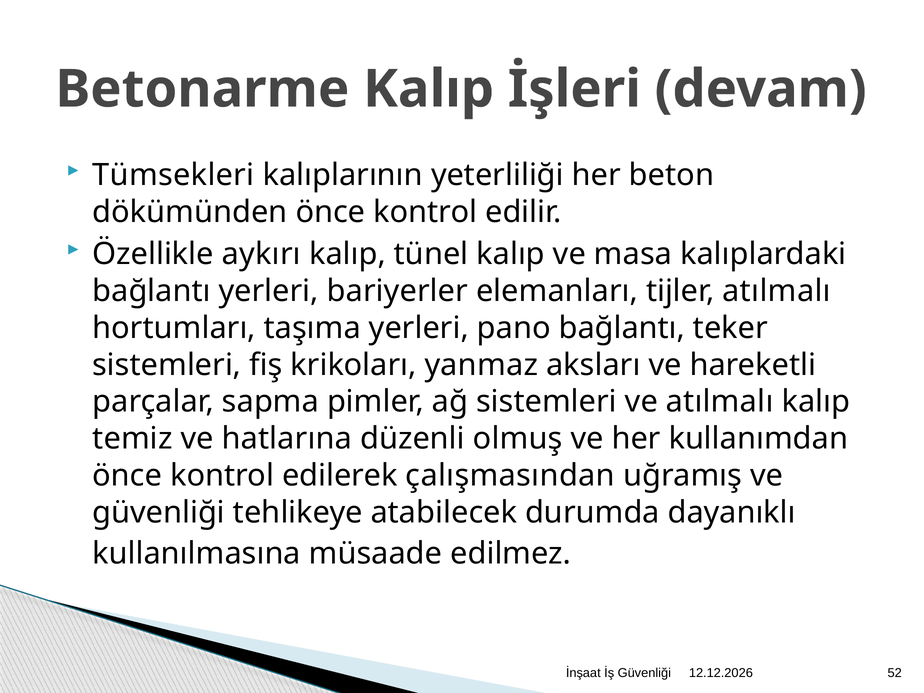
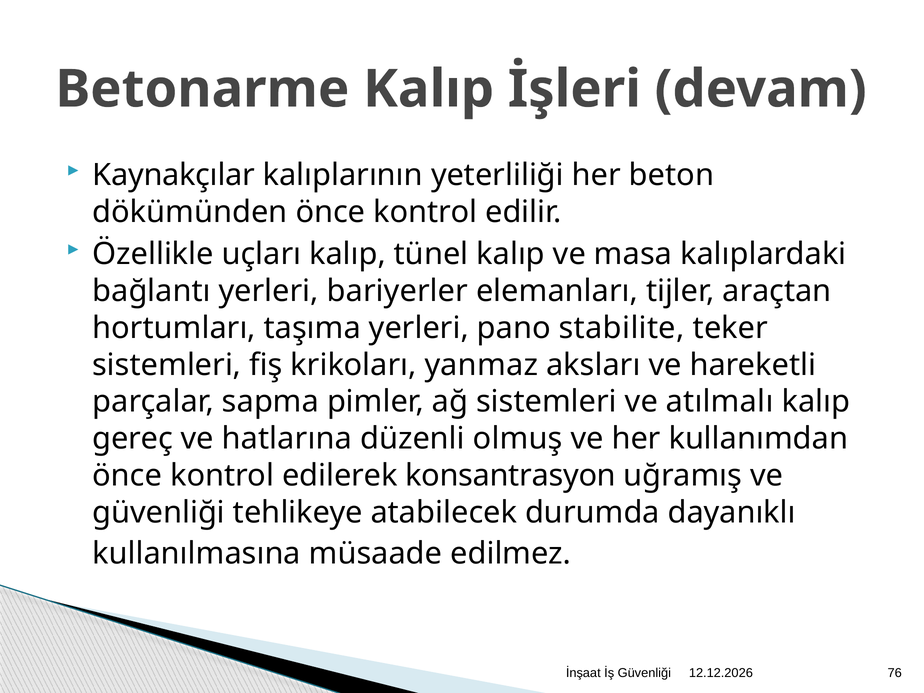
Tümsekleri: Tümsekleri -> Kaynakçılar
aykırı: aykırı -> uçları
tijler atılmalı: atılmalı -> araçtan
pano bağlantı: bağlantı -> stabilite
temiz: temiz -> gereç
çalışmasından: çalışmasından -> konsantrasyon
52: 52 -> 76
